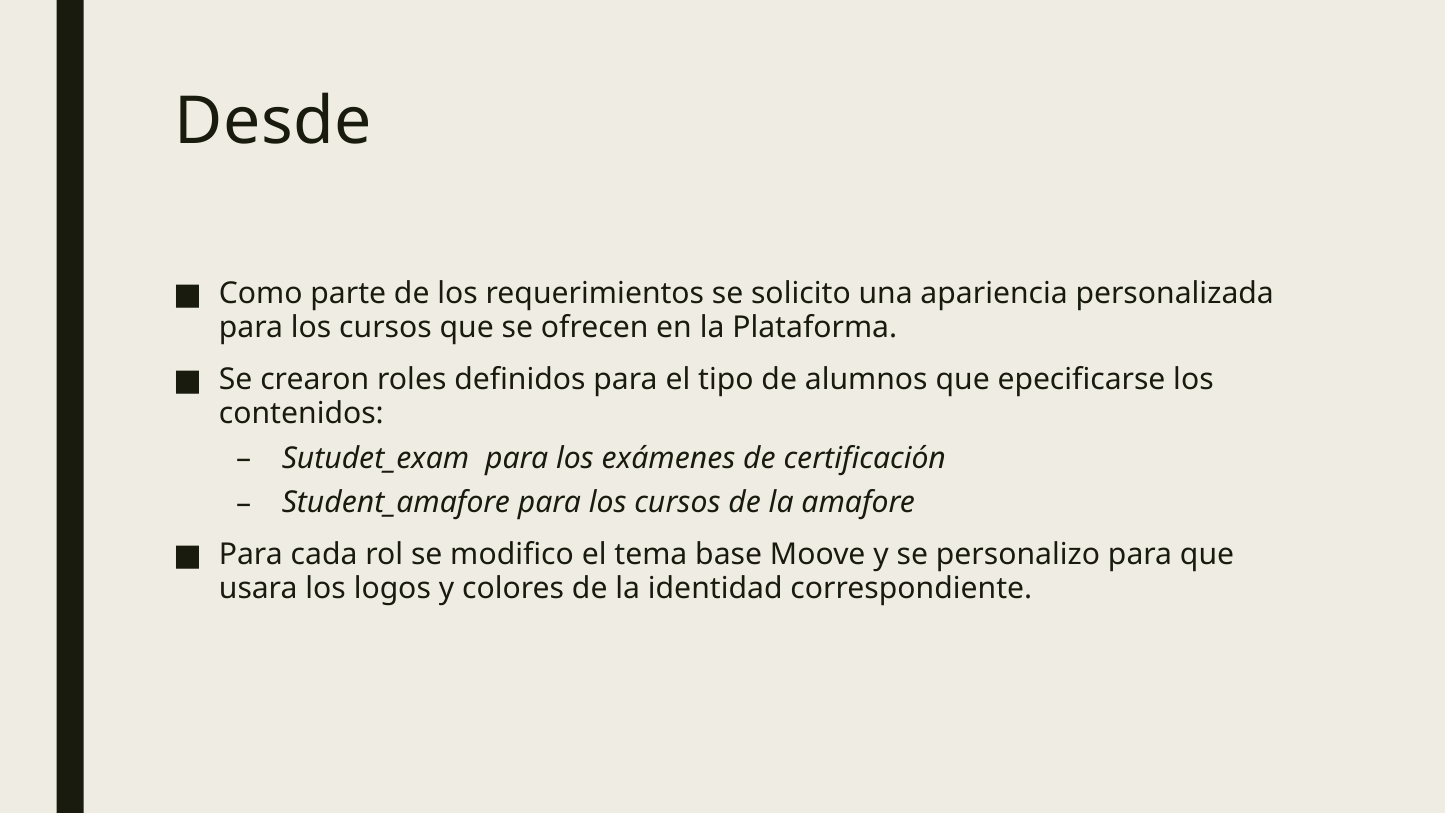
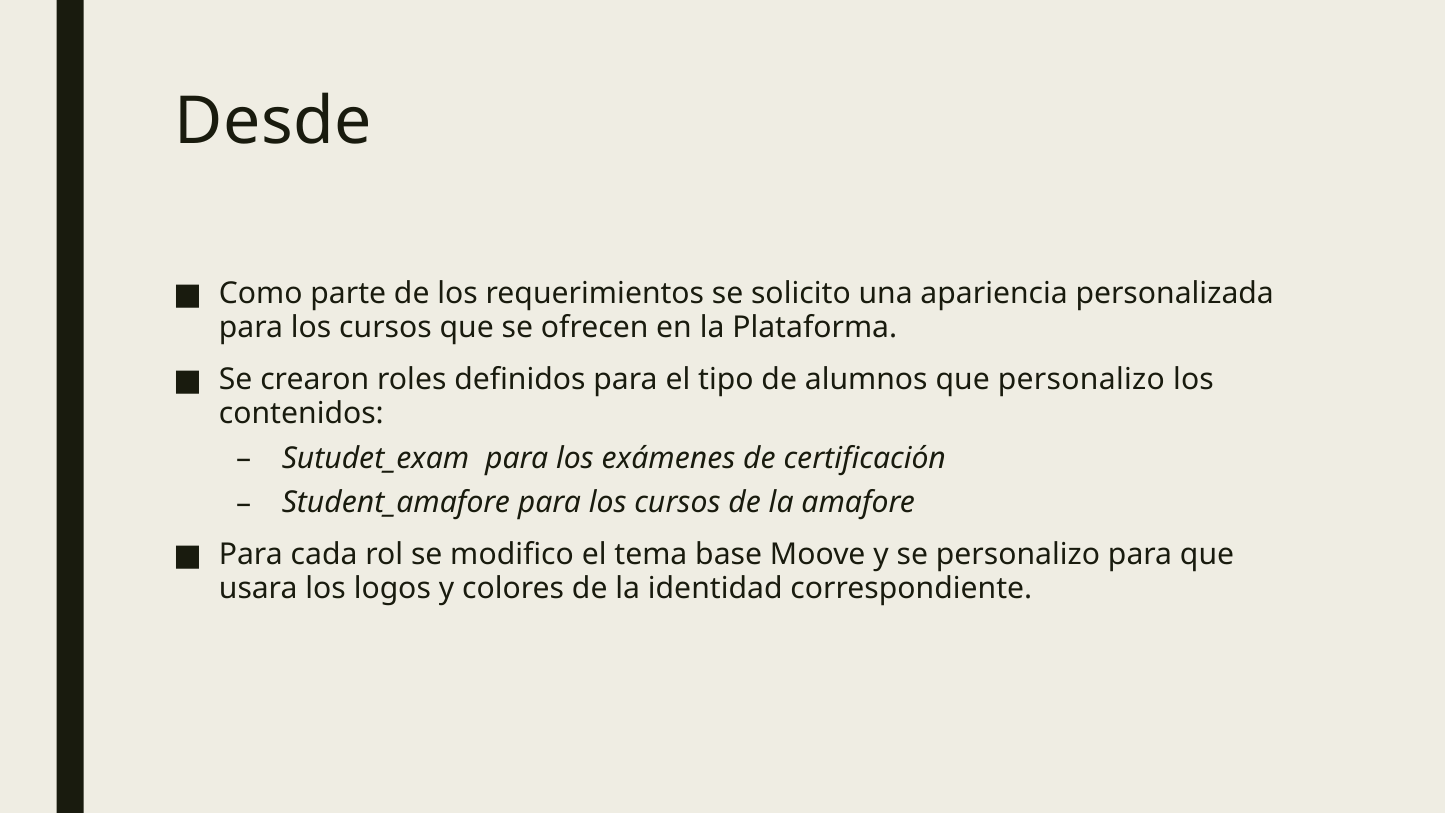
que epecificarse: epecificarse -> personalizo
